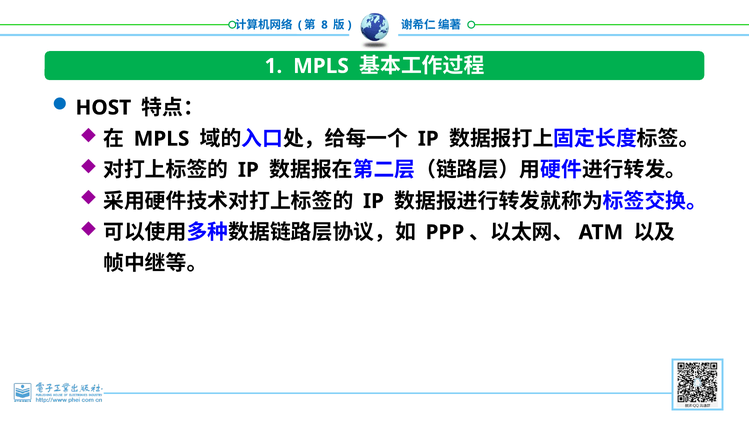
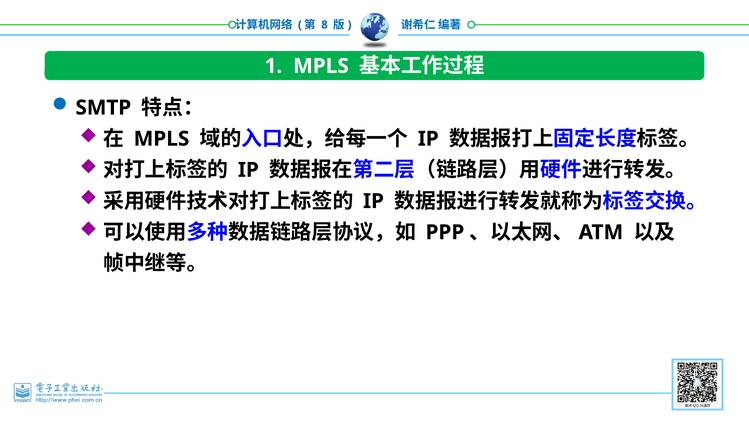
HOST: HOST -> SMTP
